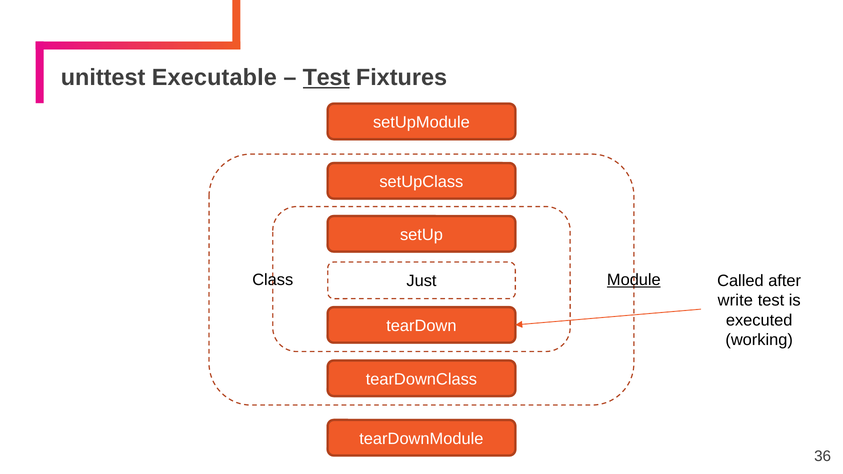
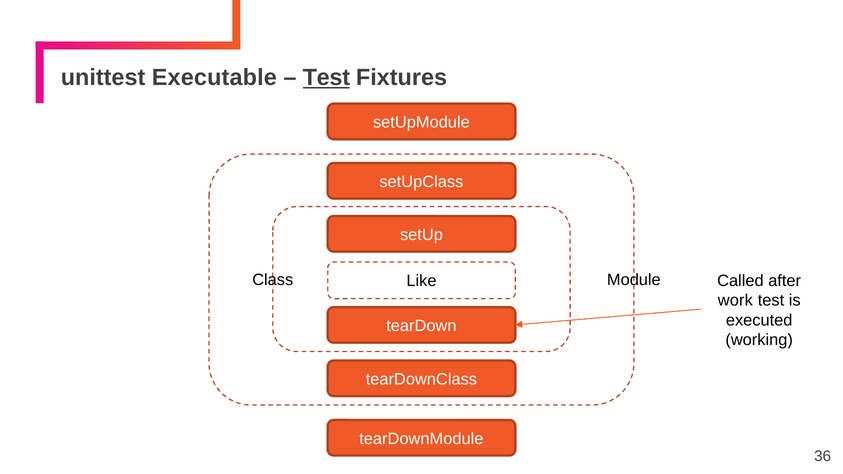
Module underline: present -> none
Just: Just -> Like
write: write -> work
